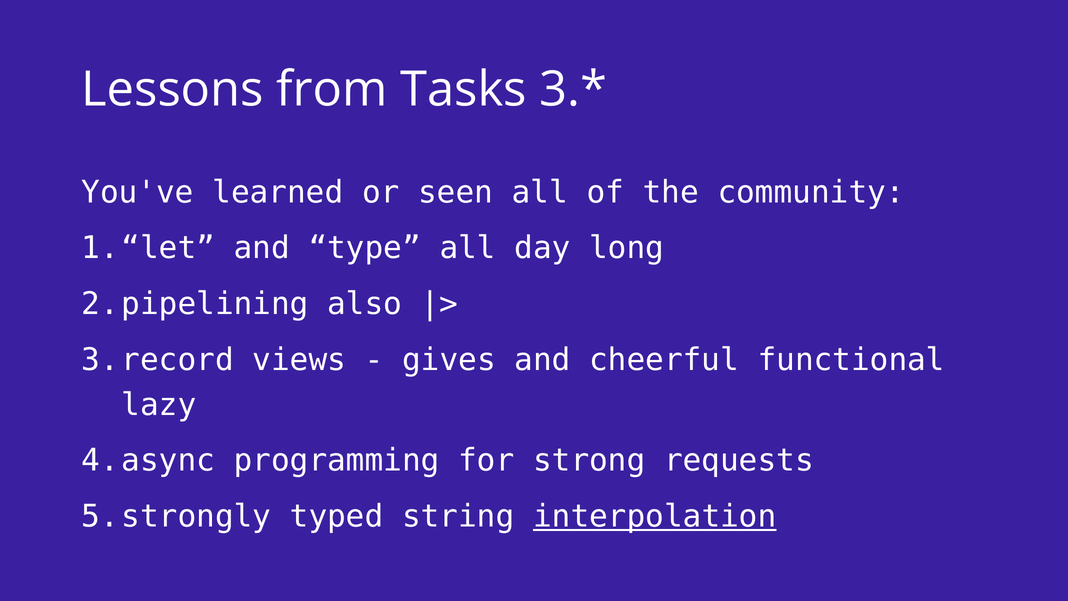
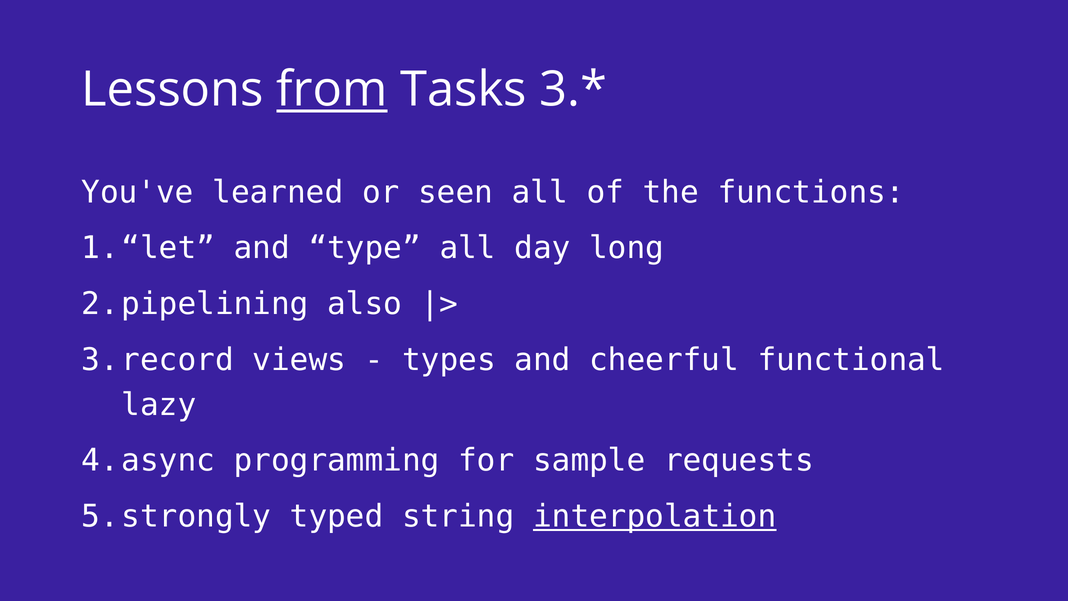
from underline: none -> present
community: community -> functions
gives: gives -> types
strong: strong -> sample
